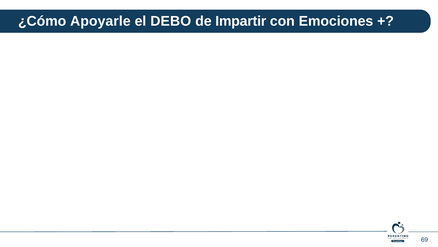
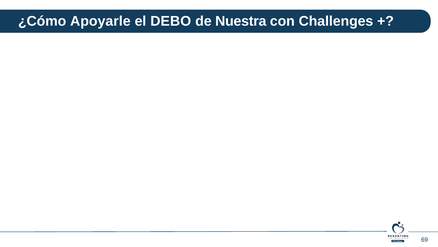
Impartir: Impartir -> Nuestra
Emociones: Emociones -> Challenges
